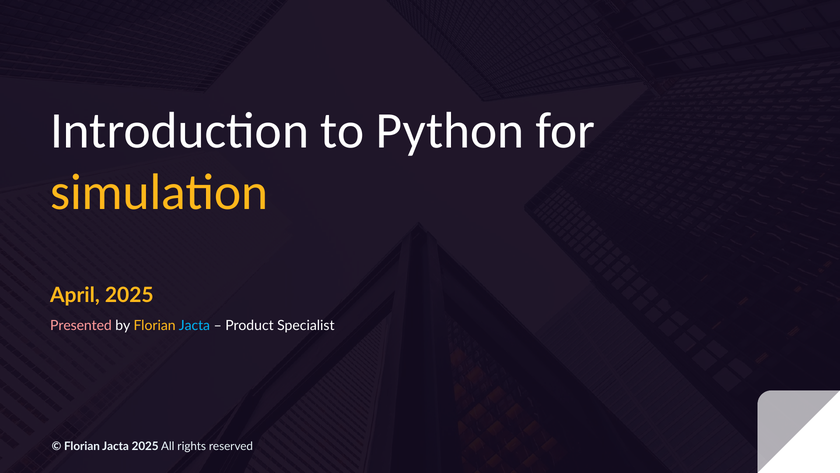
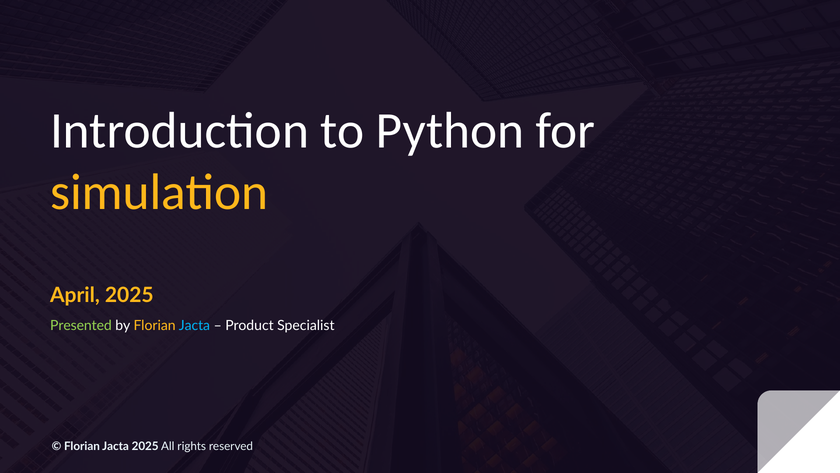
Presented colour: pink -> light green
